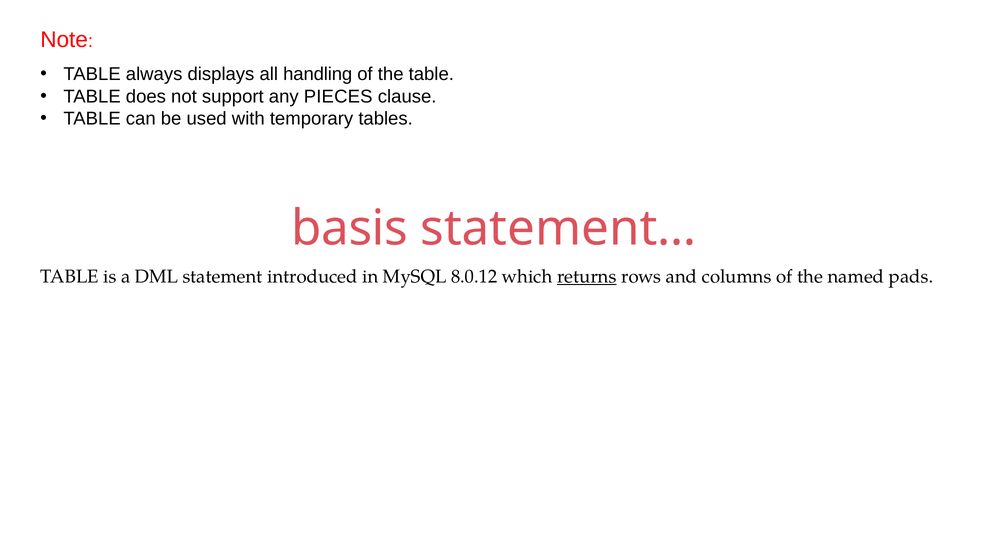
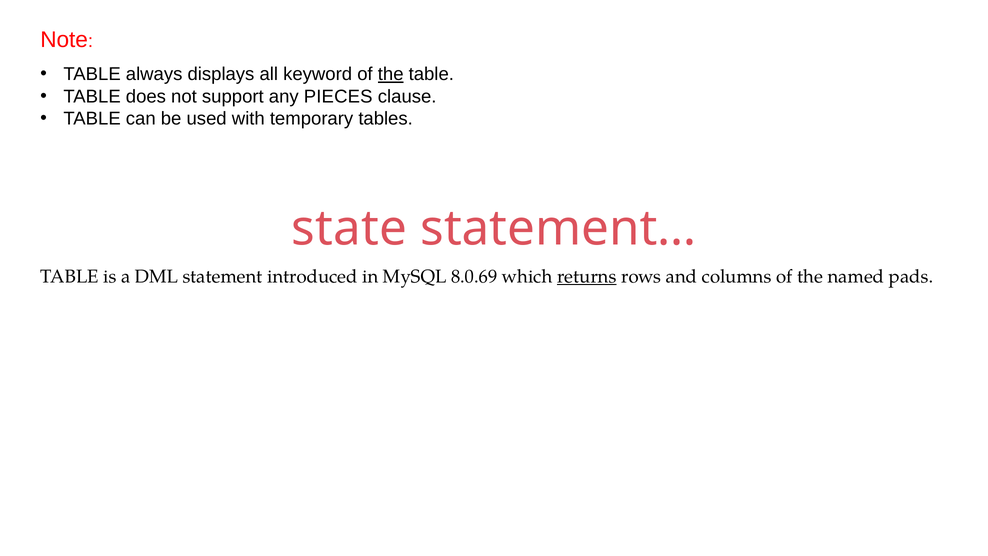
handling: handling -> keyword
the at (391, 74) underline: none -> present
basis: basis -> state
8.0.12: 8.0.12 -> 8.0.69
